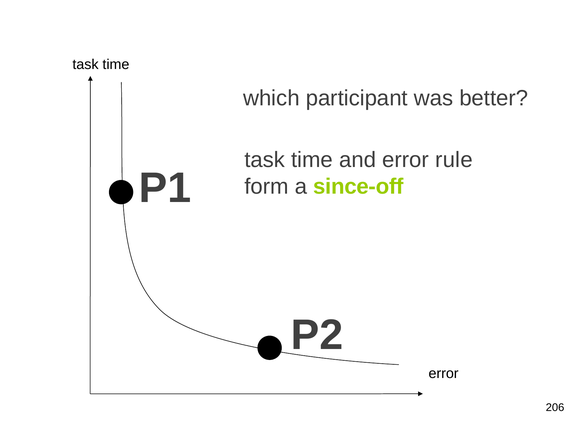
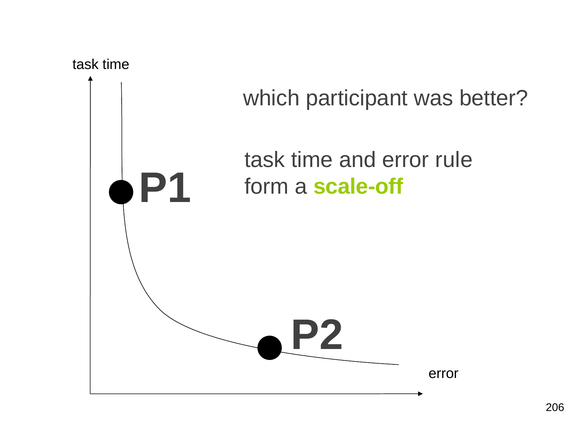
since-off: since-off -> scale-off
